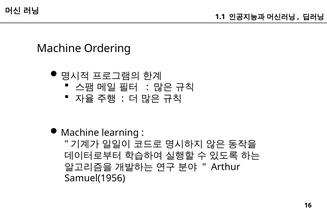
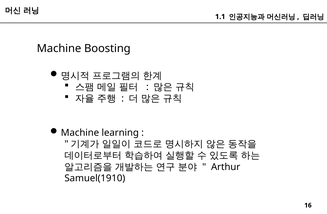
Ordering: Ordering -> Boosting
Samuel(1956: Samuel(1956 -> Samuel(1910
